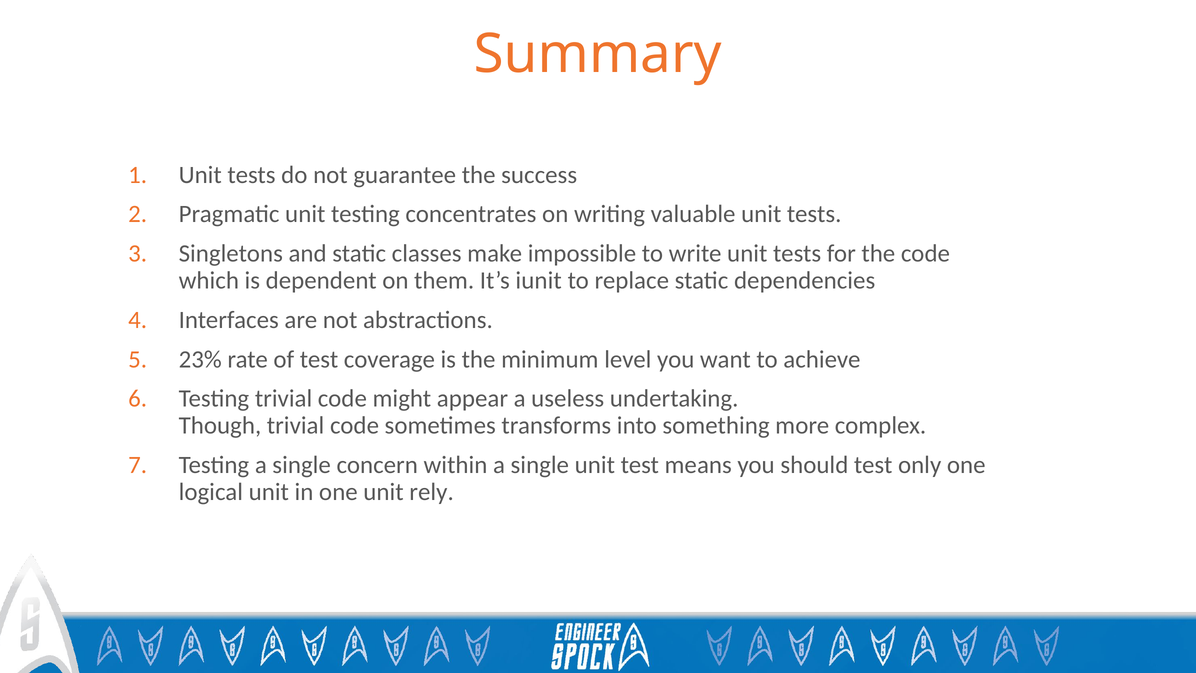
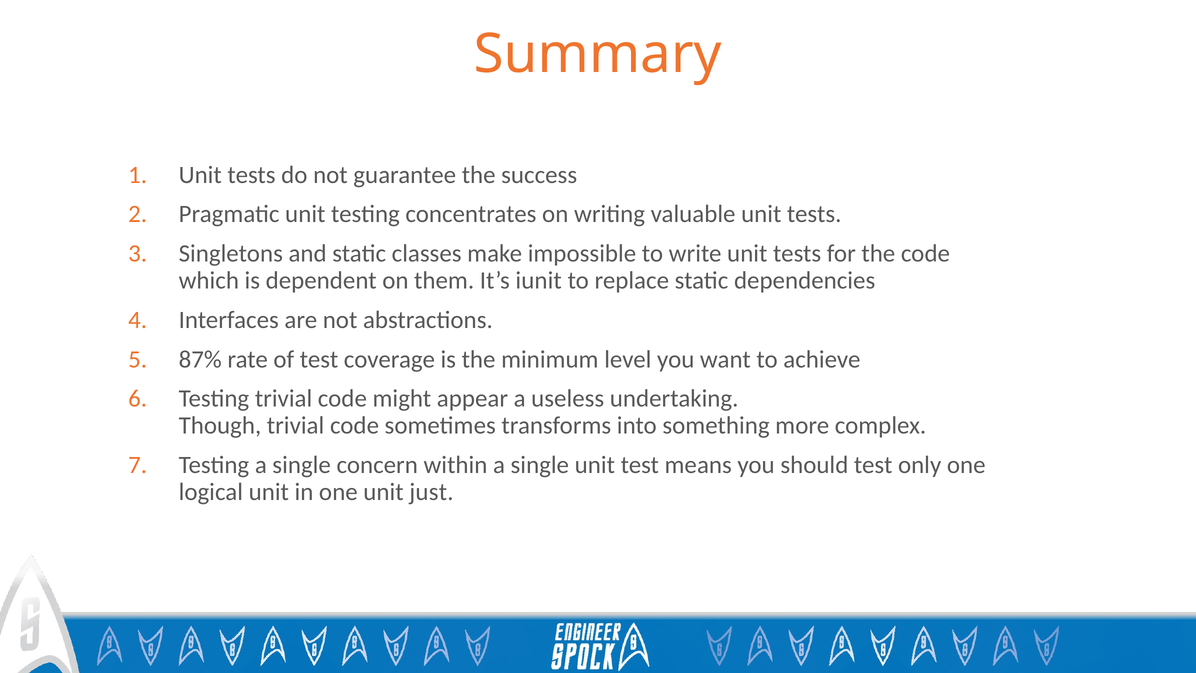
23%: 23% -> 87%
rely: rely -> just
